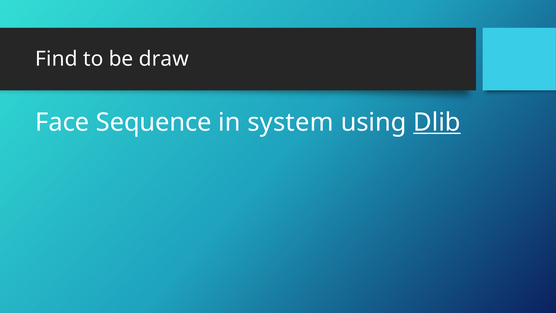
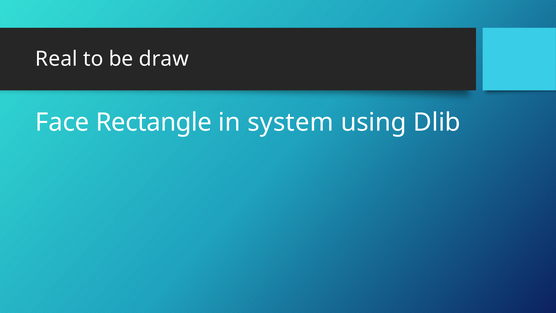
Find: Find -> Real
Sequence: Sequence -> Rectangle
Dlib underline: present -> none
